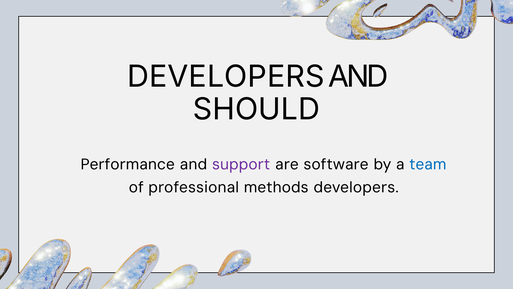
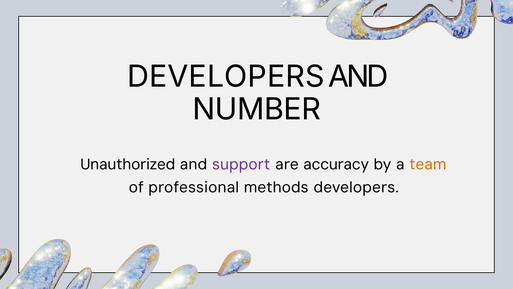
SHOULD: SHOULD -> NUMBER
Performance: Performance -> Unauthorized
software: software -> accuracy
team colour: blue -> orange
